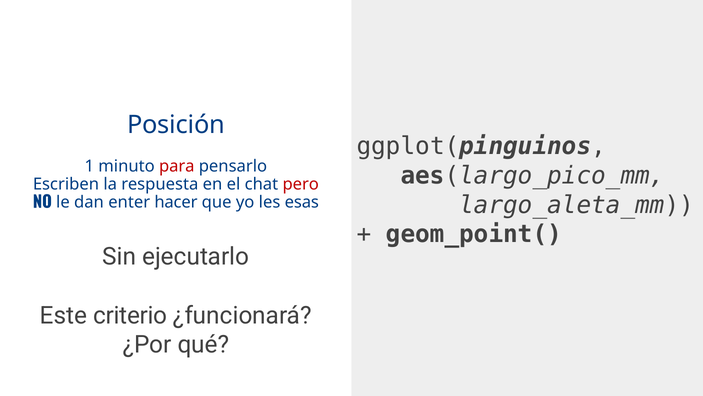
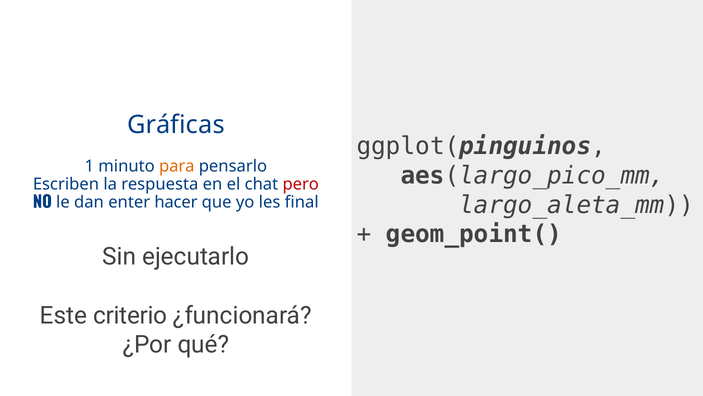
Posición: Posición -> Gráficas
para colour: red -> orange
esas: esas -> final
